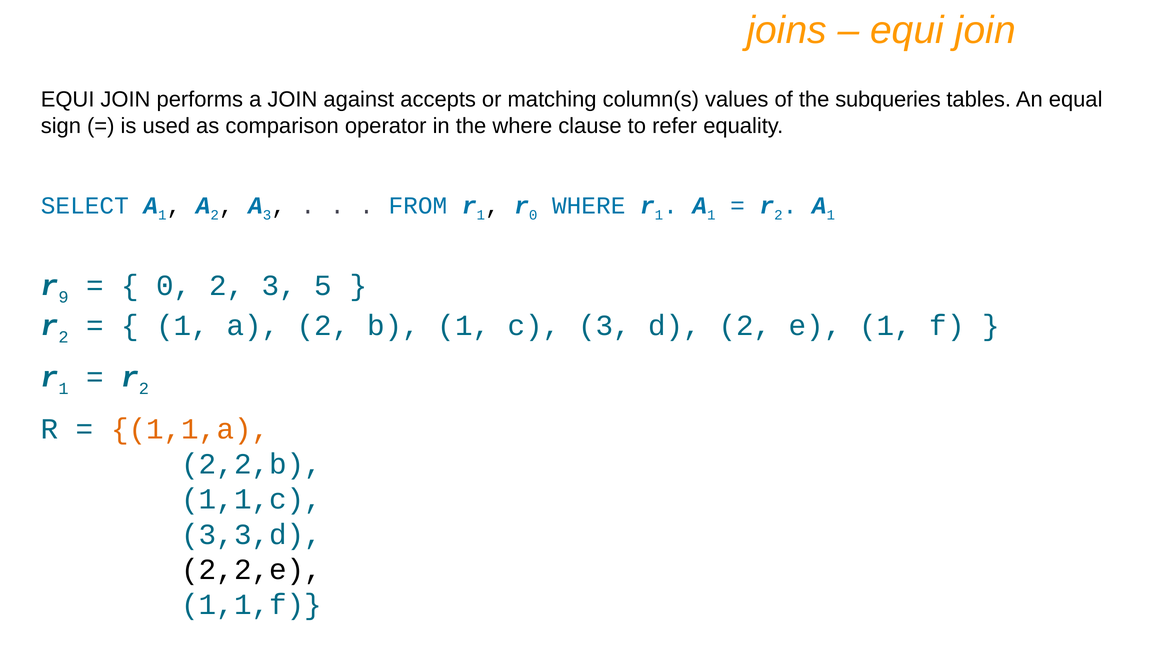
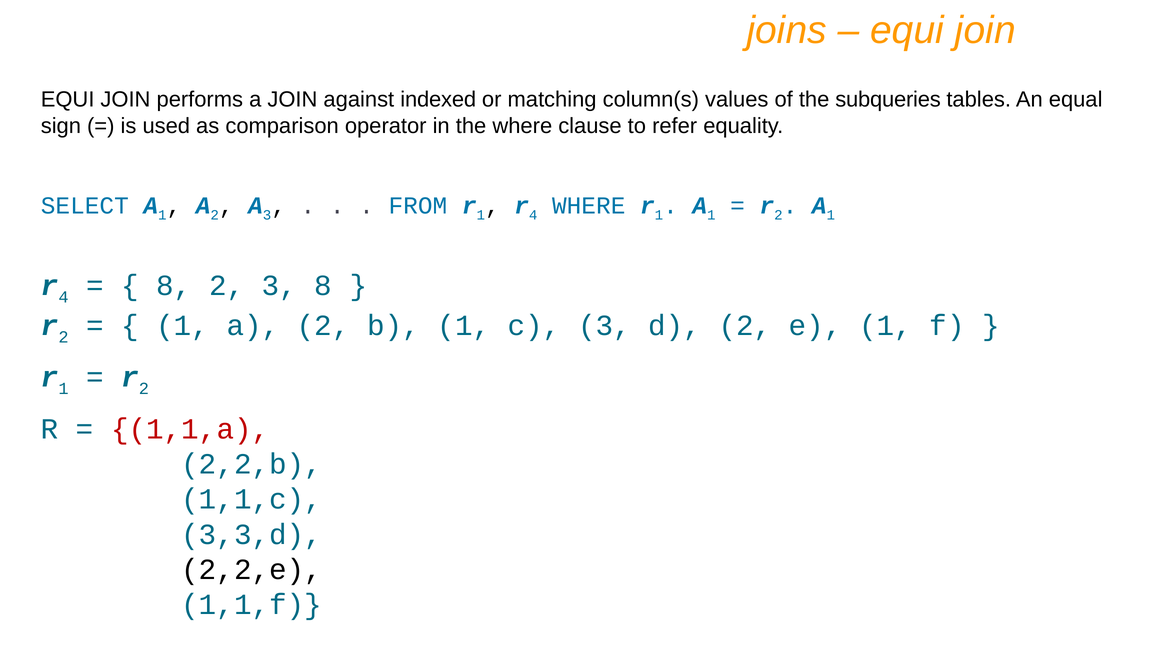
accepts: accepts -> indexed
0 at (533, 215): 0 -> 4
9 at (63, 297): 9 -> 4
0 at (174, 285): 0 -> 8
3 5: 5 -> 8
1,1,a colour: orange -> red
